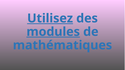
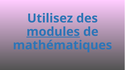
Utilisez underline: present -> none
